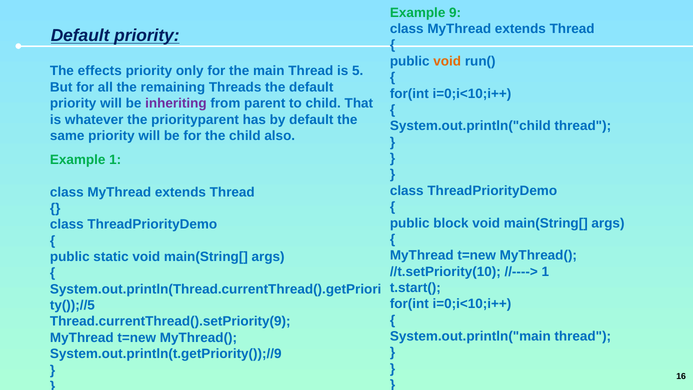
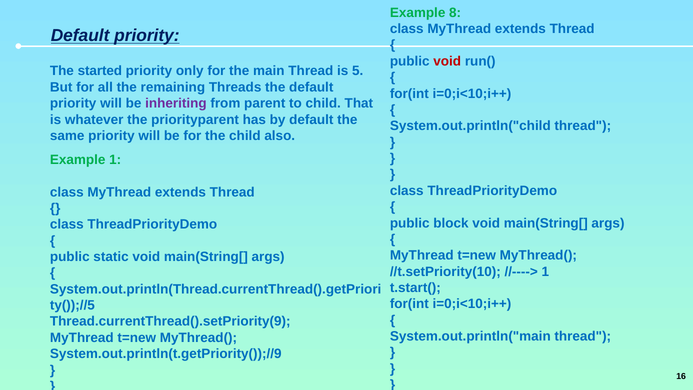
9: 9 -> 8
void at (447, 61) colour: orange -> red
effects: effects -> started
